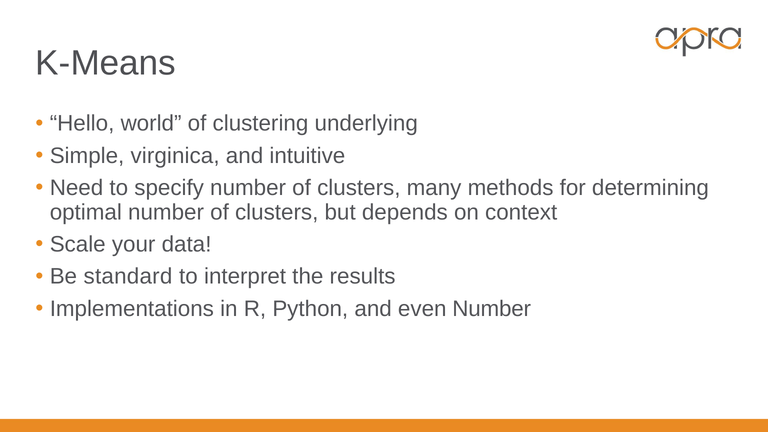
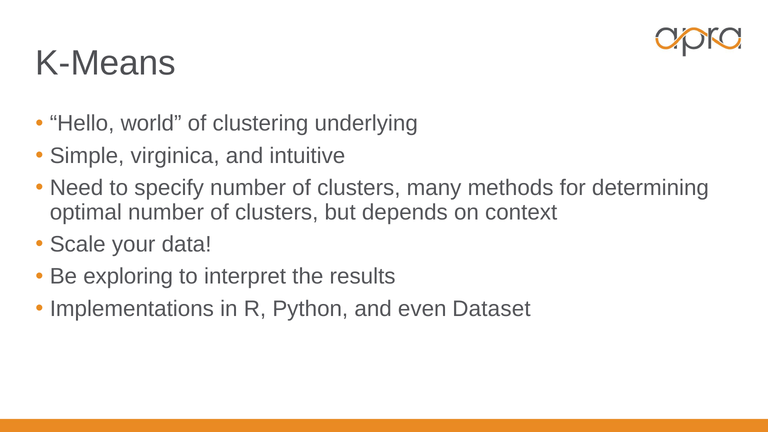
standard: standard -> exploring
even Number: Number -> Dataset
